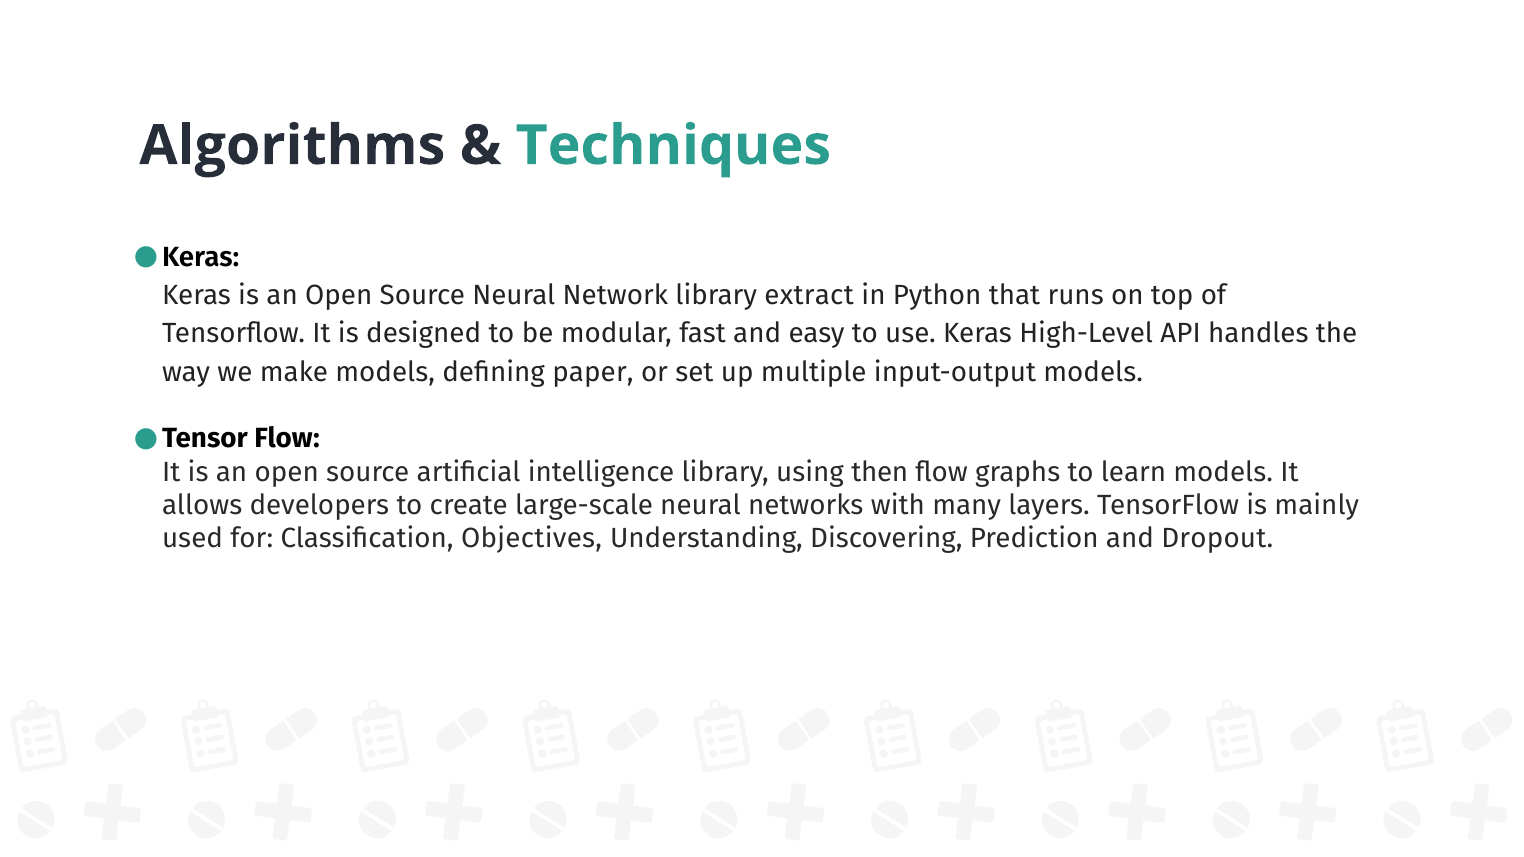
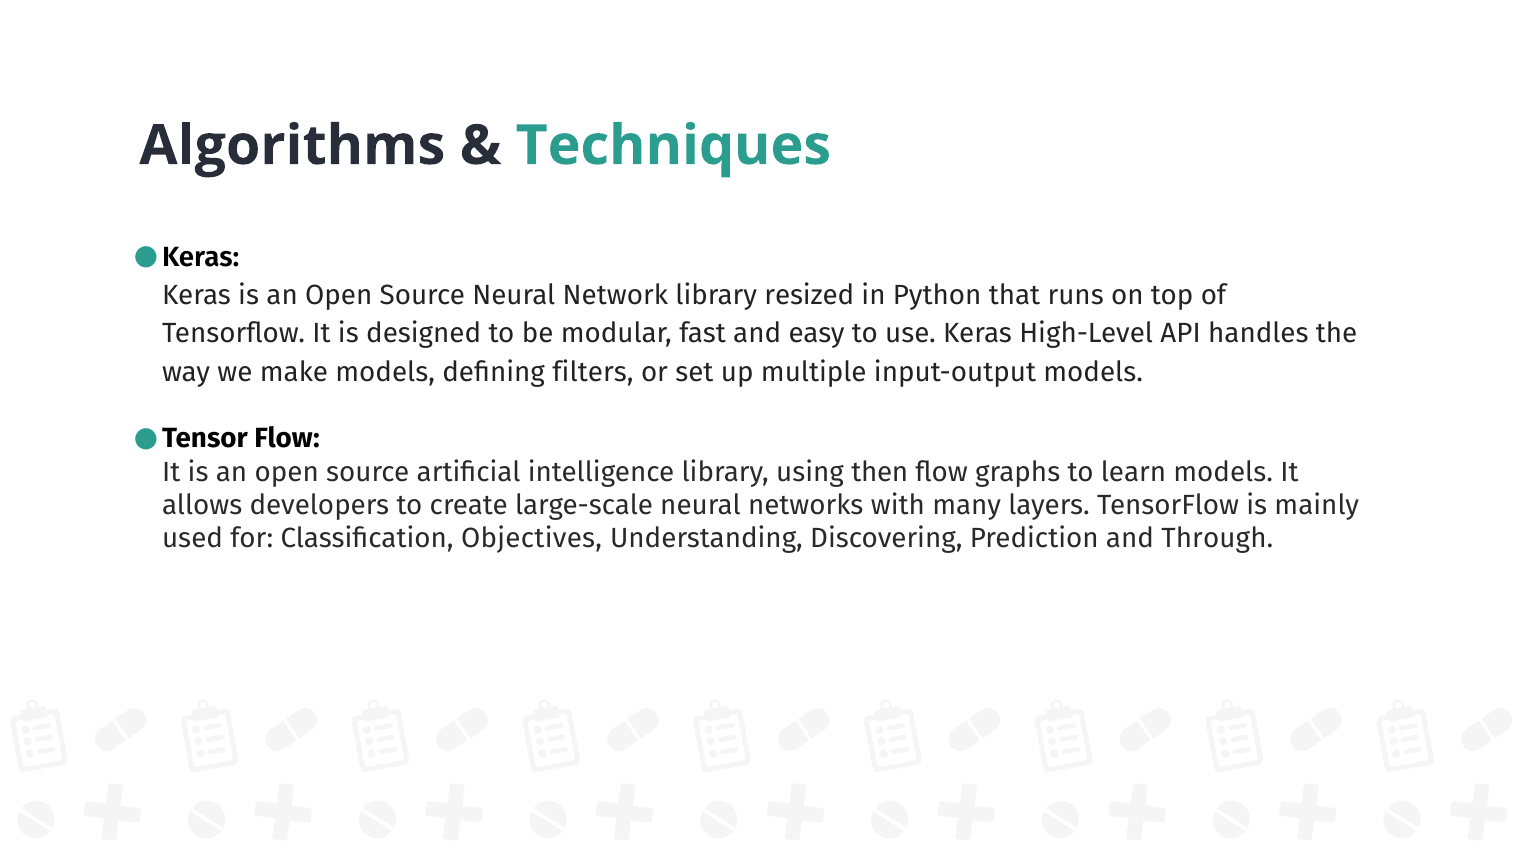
extract: extract -> resized
paper: paper -> filters
Dropout: Dropout -> Through
